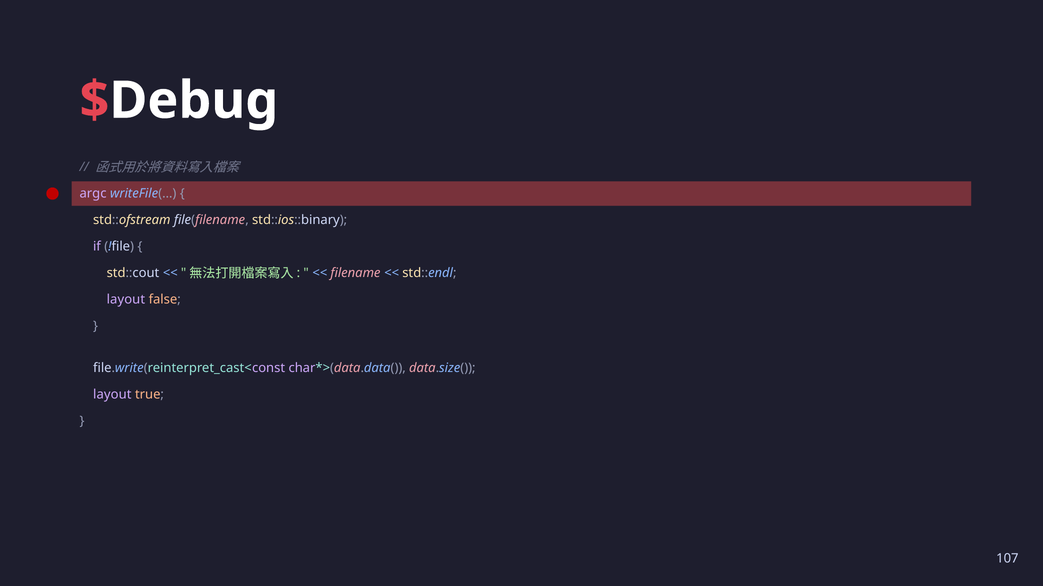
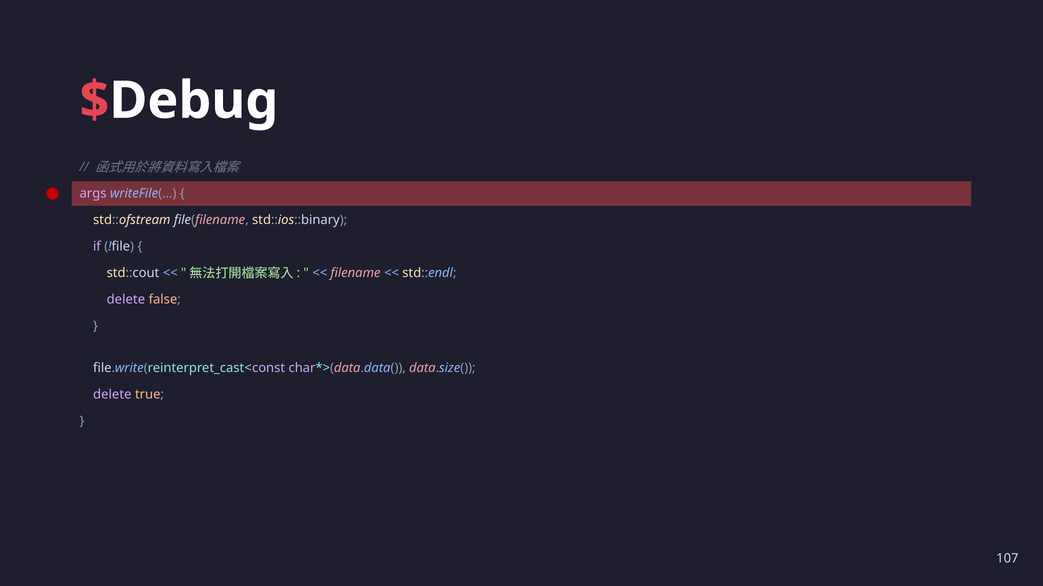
argc: argc -> args
layout at (126, 300): layout -> delete
layout at (112, 395): layout -> delete
